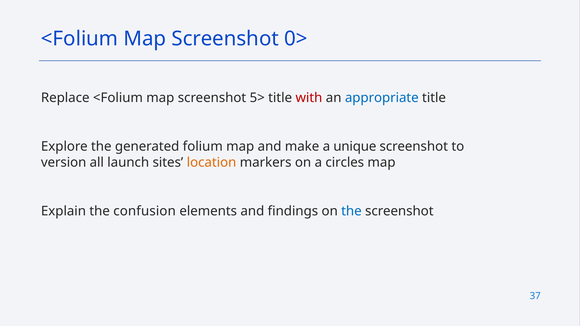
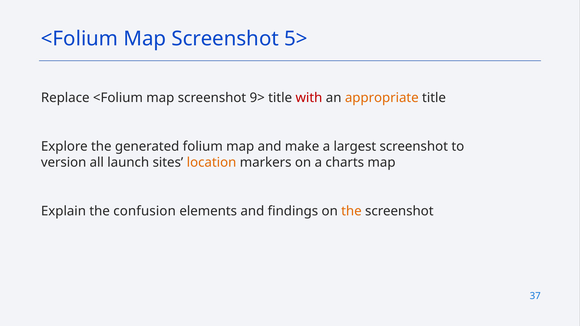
0>: 0> -> 5>
5>: 5> -> 9>
appropriate colour: blue -> orange
unique: unique -> largest
circles: circles -> charts
the at (351, 211) colour: blue -> orange
